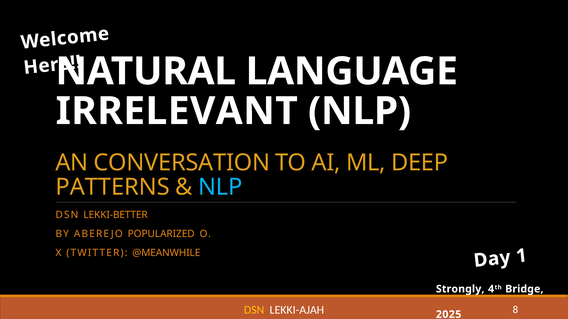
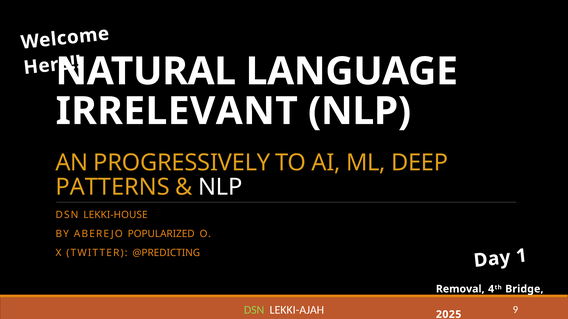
CONVERSATION: CONVERSATION -> PROGRESSIVELY
NLP at (220, 187) colour: light blue -> white
LEKKI-BETTER: LEKKI-BETTER -> LEKKI-HOUSE
@MEANWHILE: @MEANWHILE -> @PREDICTING
Strongly: Strongly -> Removal
DSN at (254, 310) colour: yellow -> light green
8: 8 -> 9
